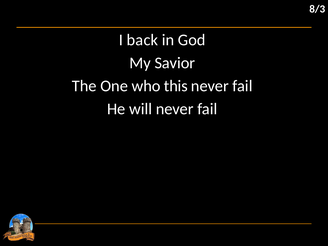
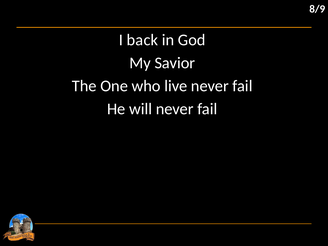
8/3: 8/3 -> 8/9
this: this -> live
